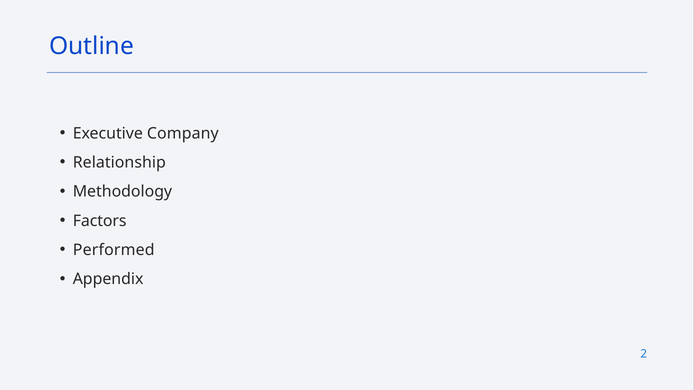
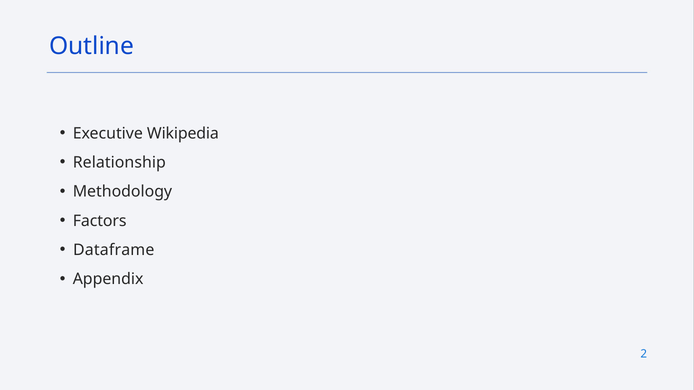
Company: Company -> Wikipedia
Performed: Performed -> Dataframe
